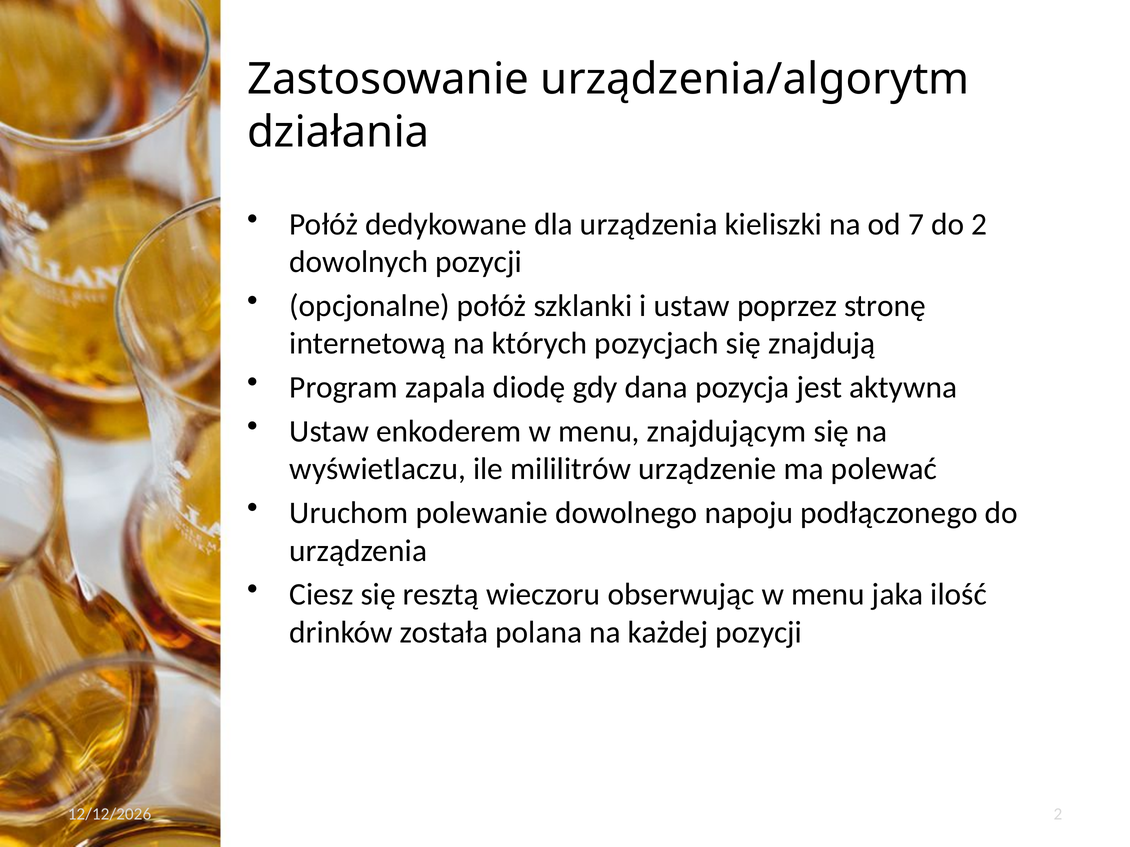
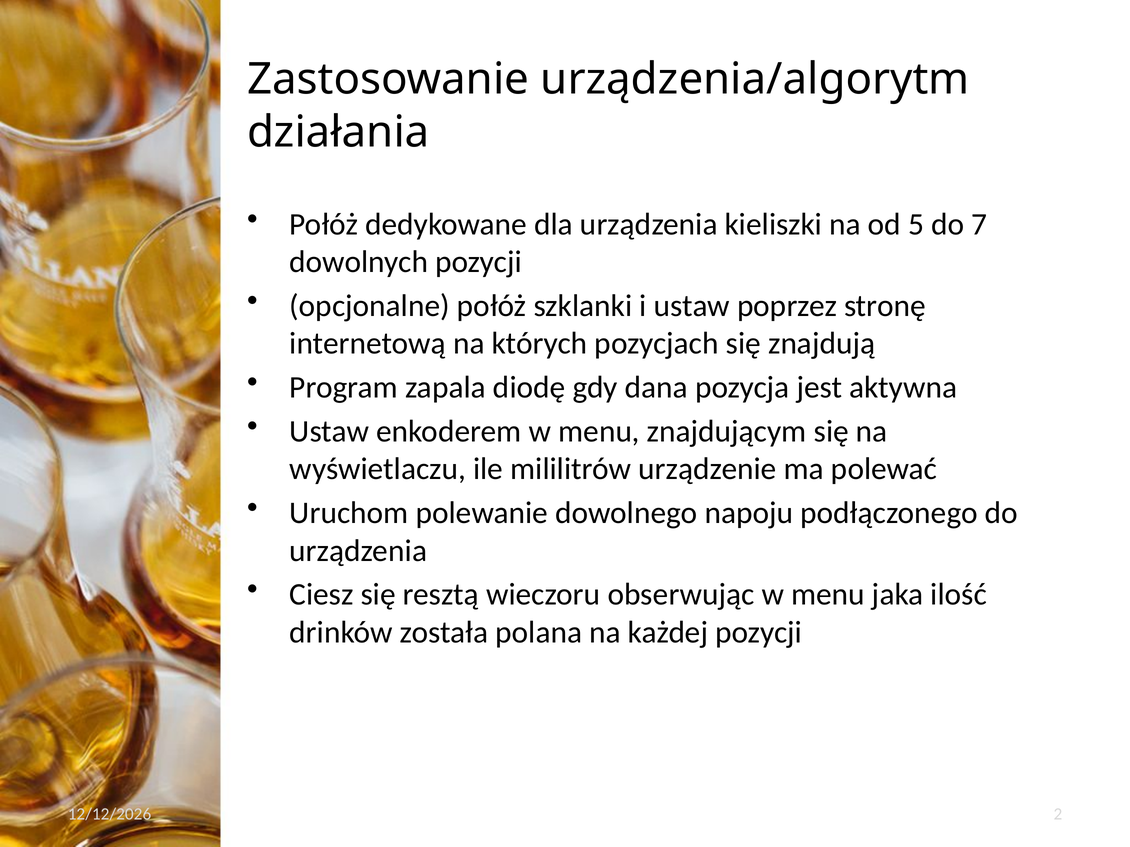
7: 7 -> 5
do 2: 2 -> 7
